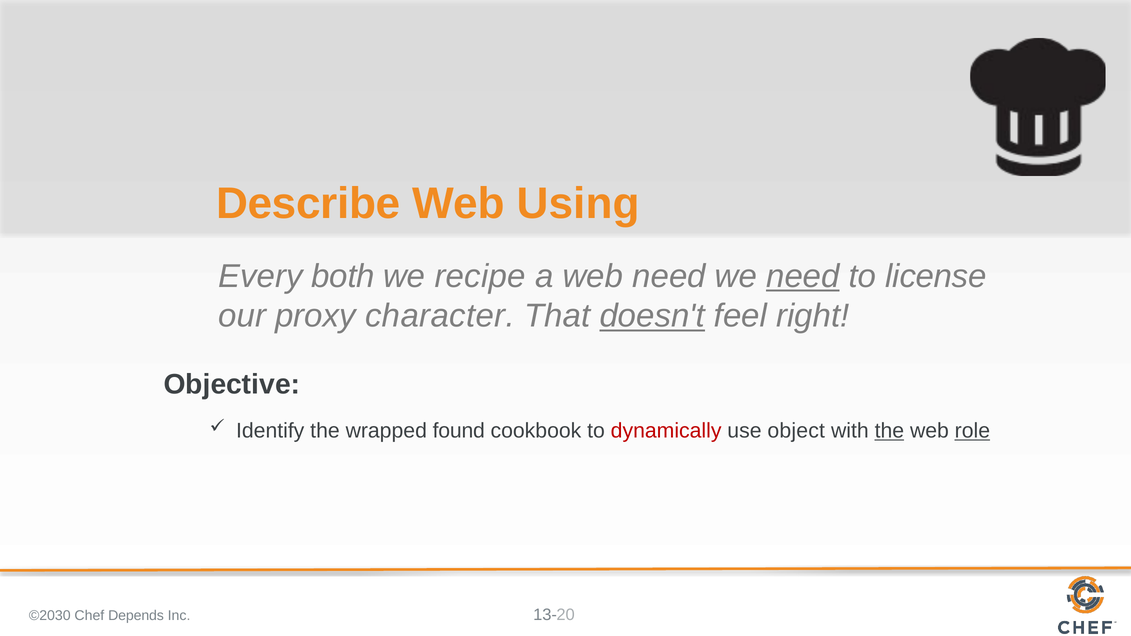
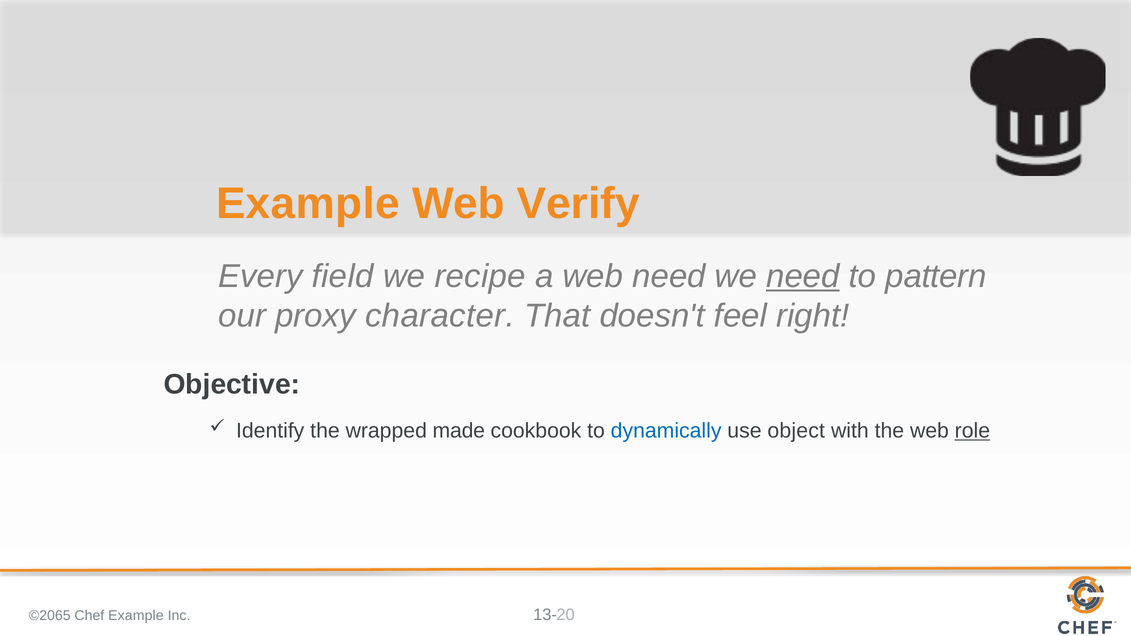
Describe at (308, 204): Describe -> Example
Using: Using -> Verify
both: both -> field
license: license -> pattern
doesn't underline: present -> none
found: found -> made
dynamically colour: red -> blue
the at (889, 431) underline: present -> none
©2030: ©2030 -> ©2065
Chef Depends: Depends -> Example
